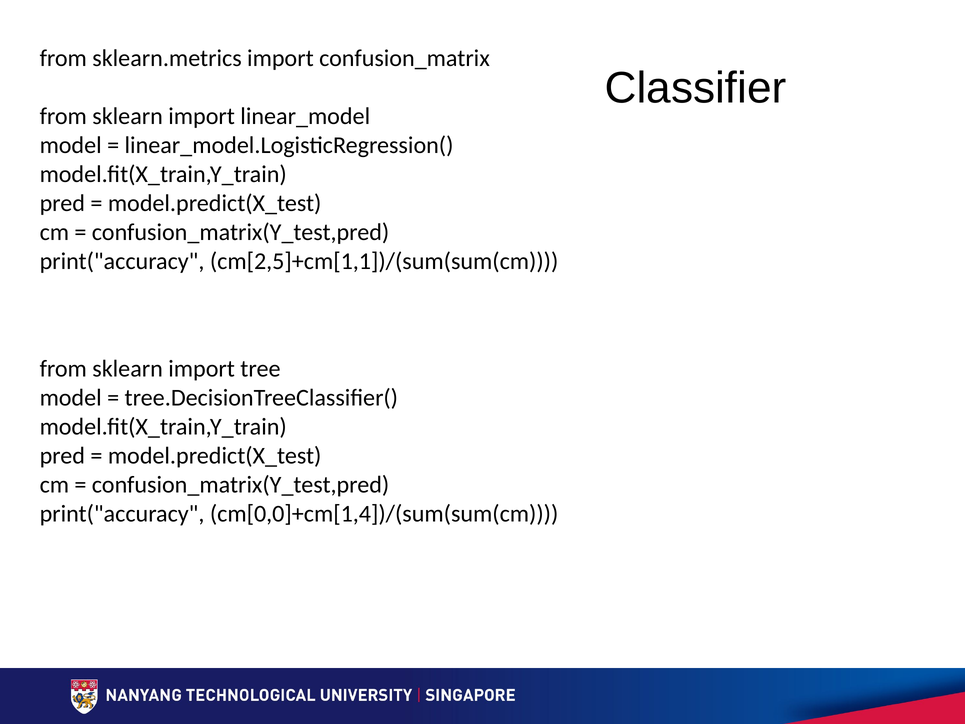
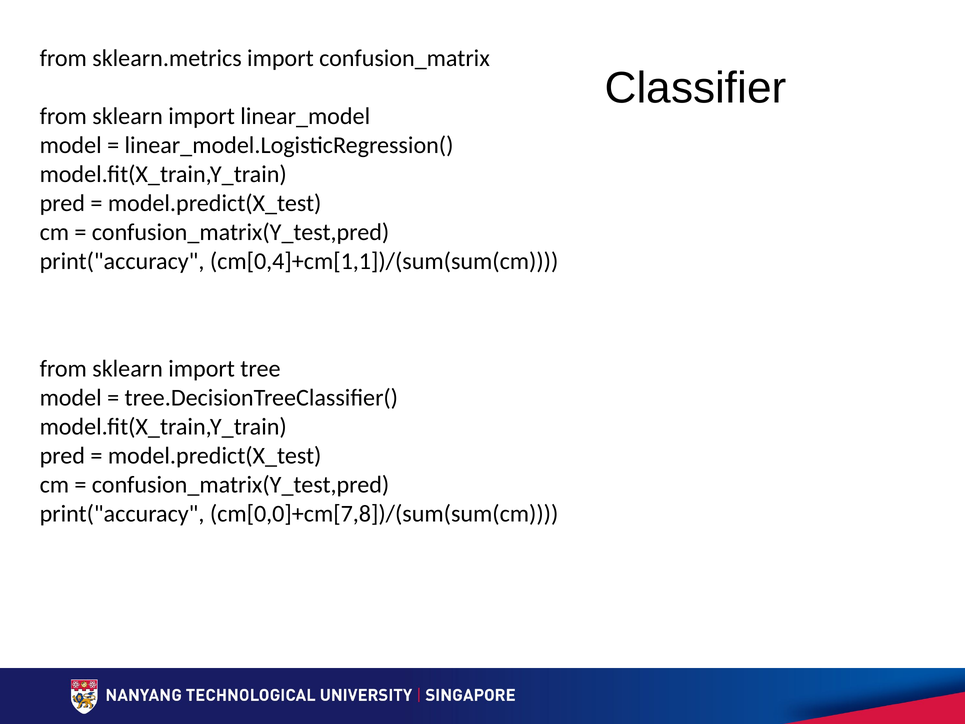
cm[2,5]+cm[1,1])/(sum(sum(cm: cm[2,5]+cm[1,1])/(sum(sum(cm -> cm[0,4]+cm[1,1])/(sum(sum(cm
cm[0,0]+cm[1,4])/(sum(sum(cm: cm[0,0]+cm[1,4])/(sum(sum(cm -> cm[0,0]+cm[7,8])/(sum(sum(cm
